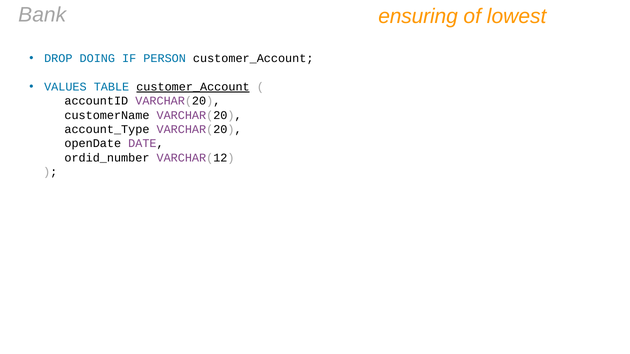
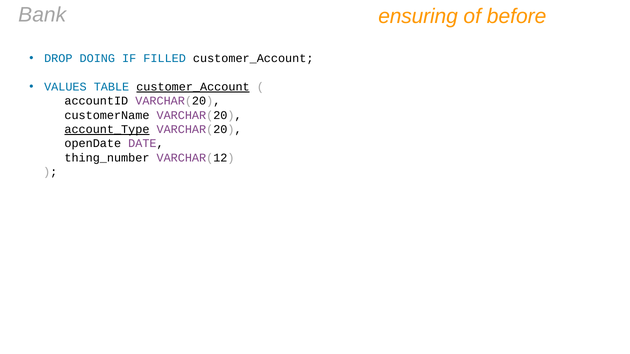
lowest: lowest -> before
PERSON: PERSON -> FILLED
account_Type underline: none -> present
ordid_number: ordid_number -> thing_number
